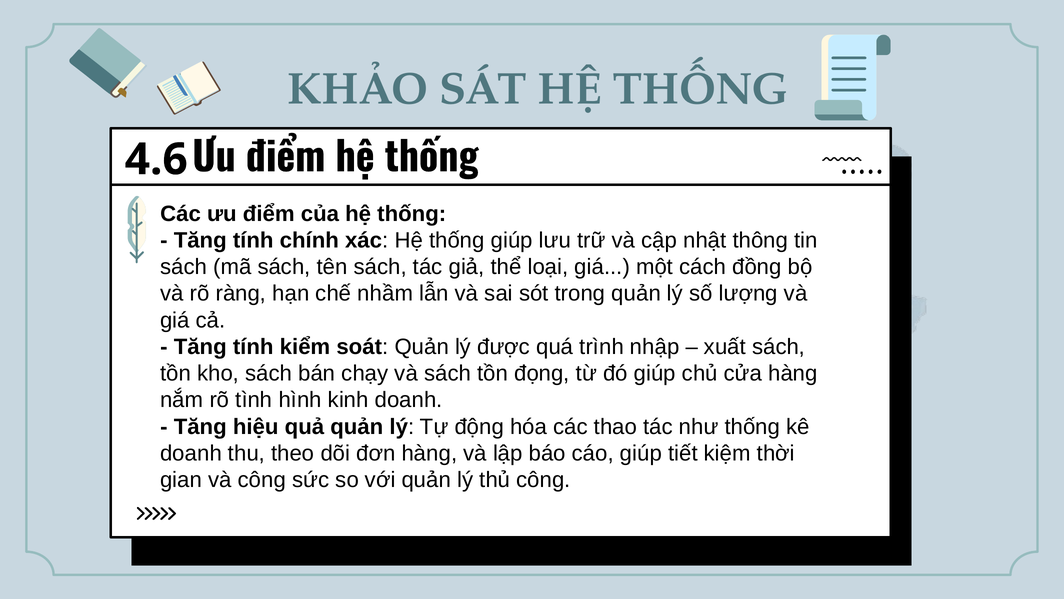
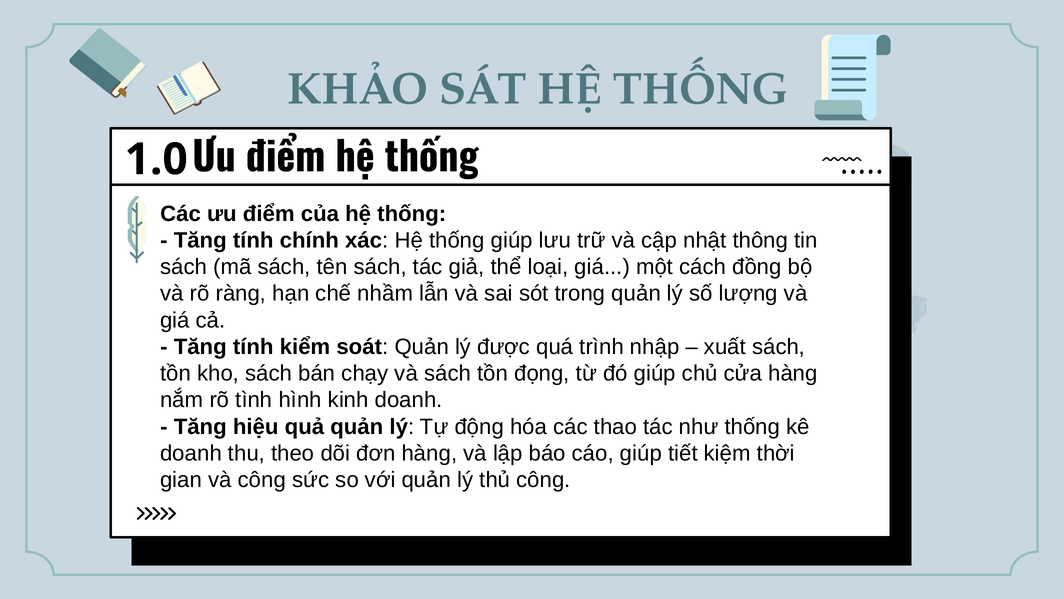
4.6: 4.6 -> 1.0
